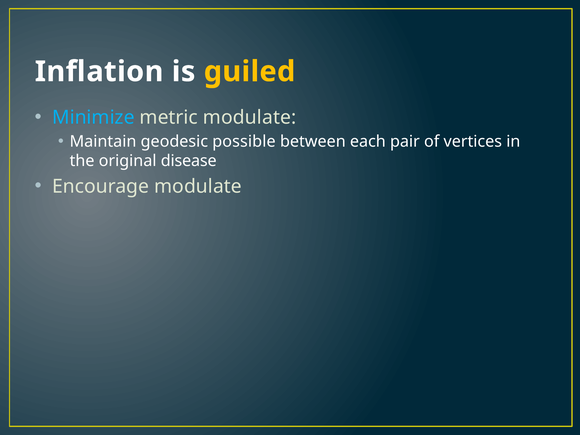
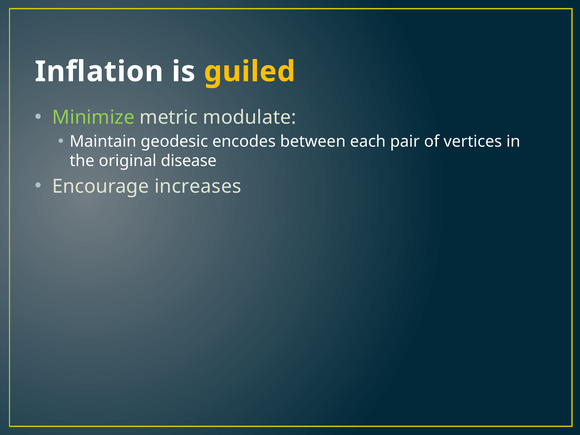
Minimize colour: light blue -> light green
possible: possible -> encodes
Encourage modulate: modulate -> increases
